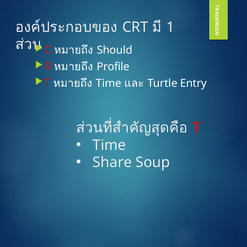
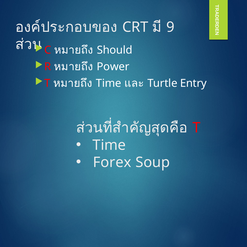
1: 1 -> 9
Profile: Profile -> Power
Share: Share -> Forex
